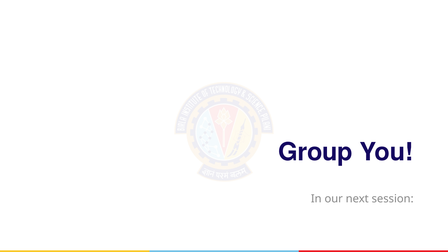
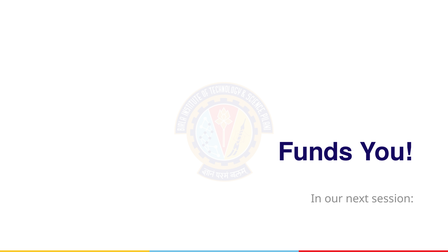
Group: Group -> Funds
